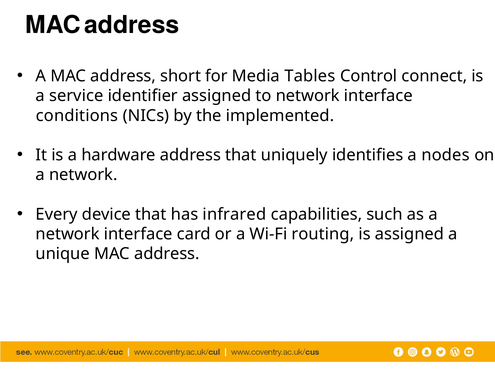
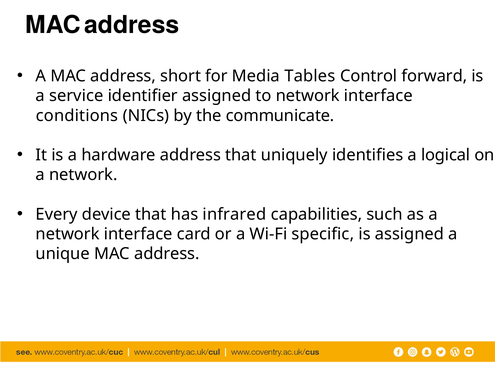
connect: connect -> forward
implemented: implemented -> communicate
nodes: nodes -> logical
routing: routing -> specific
